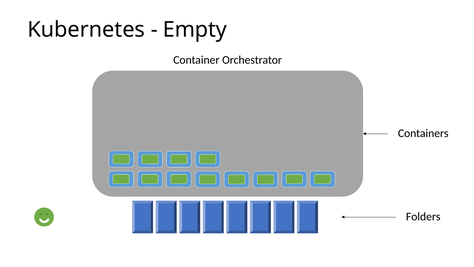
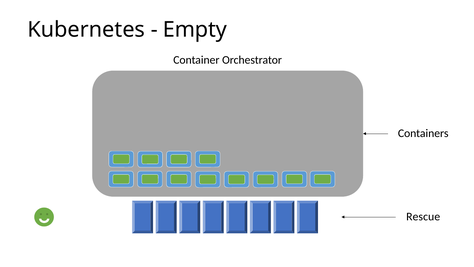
Folders: Folders -> Rescue
